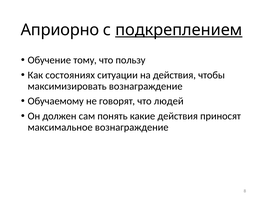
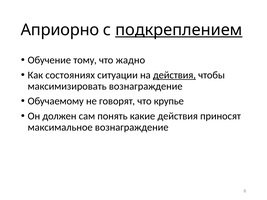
пользу: пользу -> жадно
действия at (174, 75) underline: none -> present
людей: людей -> крупье
